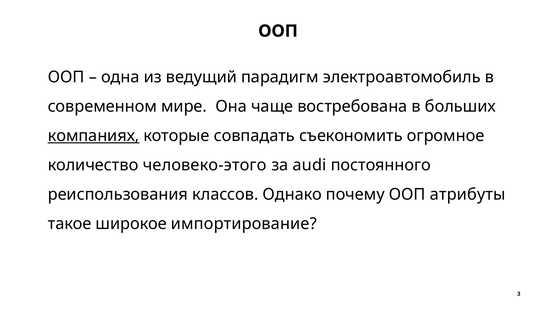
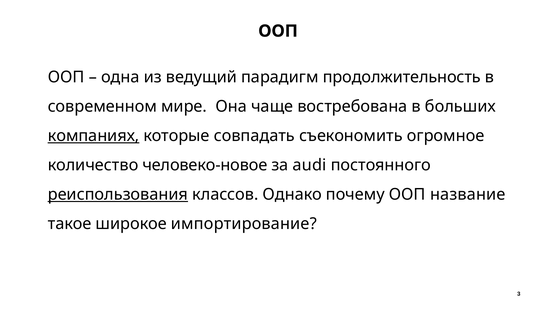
электроавтомобиль: электроавтомобиль -> продолжительность
человеко-этого: человеко-этого -> человеко-новое
реиспользования underline: none -> present
атрибуты: атрибуты -> название
